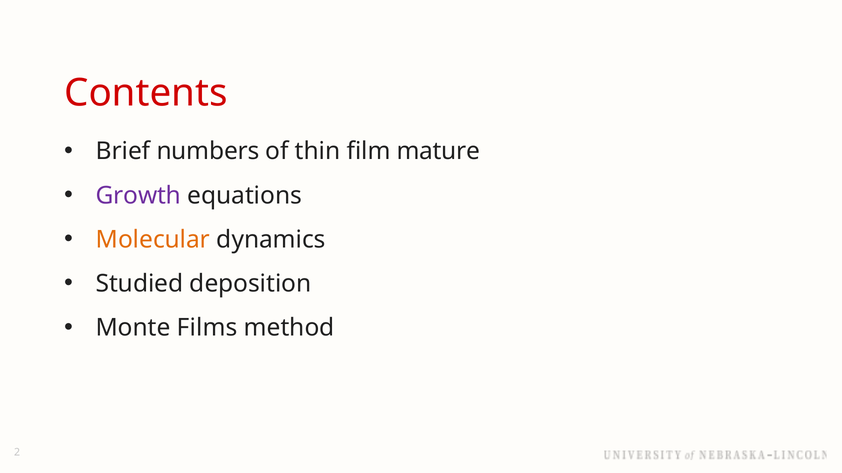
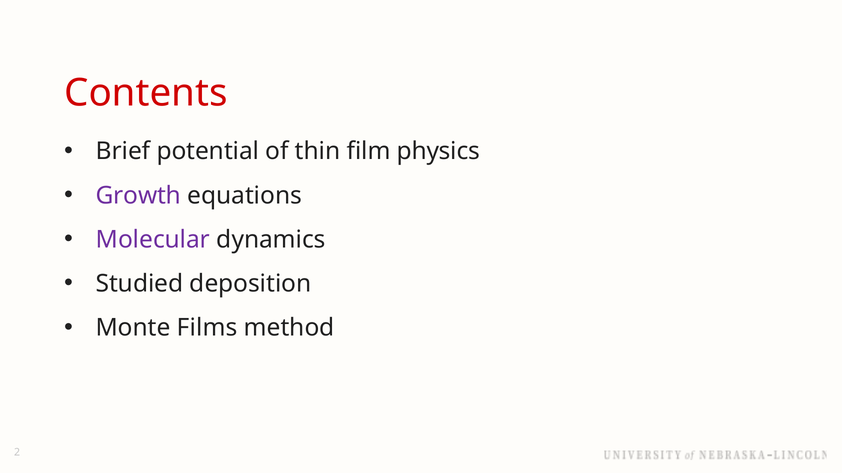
numbers: numbers -> potential
mature: mature -> physics
Molecular colour: orange -> purple
